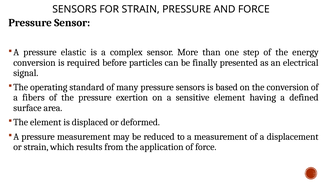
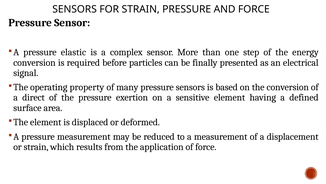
standard: standard -> property
fibers: fibers -> direct
